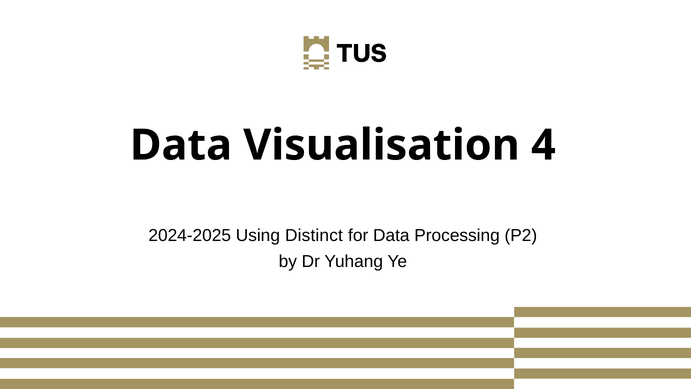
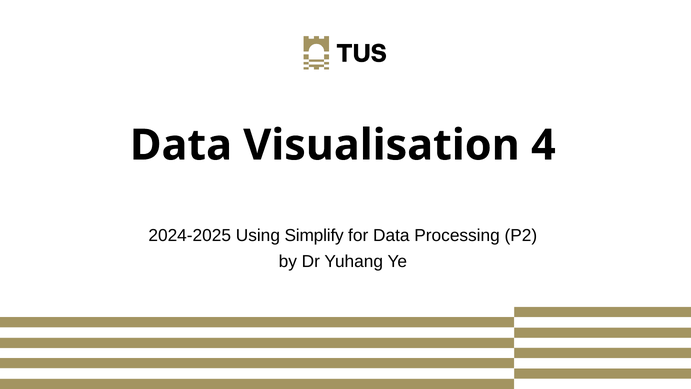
Distinct: Distinct -> Simplify
